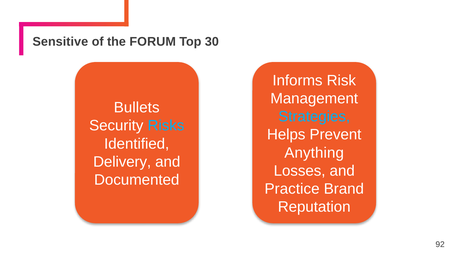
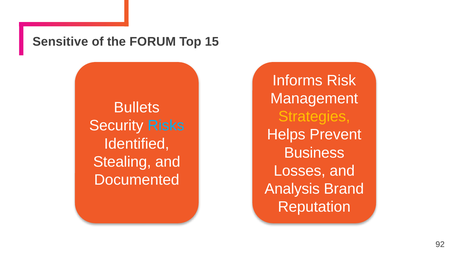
30: 30 -> 15
Strategies colour: light blue -> yellow
Anything: Anything -> Business
Delivery: Delivery -> Stealing
Practice: Practice -> Analysis
